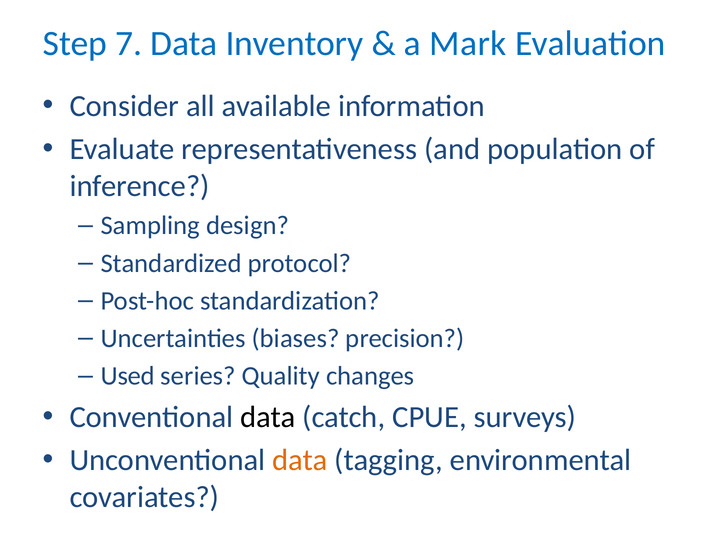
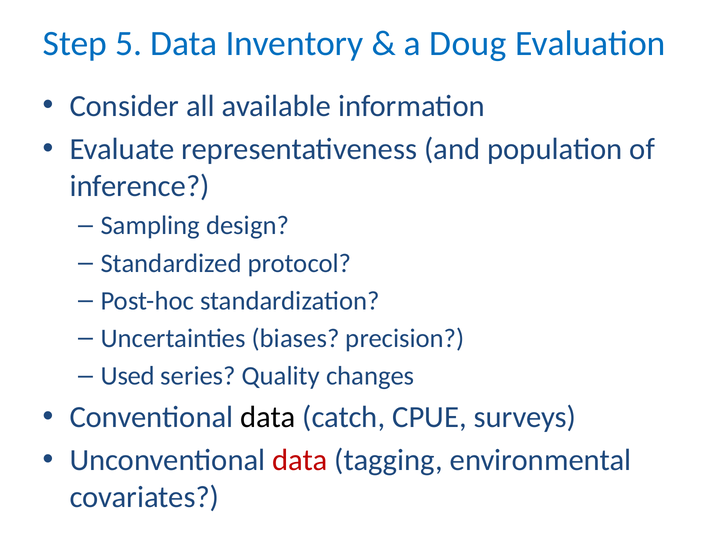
7: 7 -> 5
Mark: Mark -> Doug
data at (300, 461) colour: orange -> red
